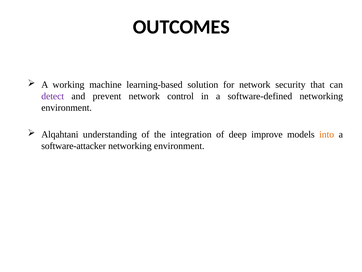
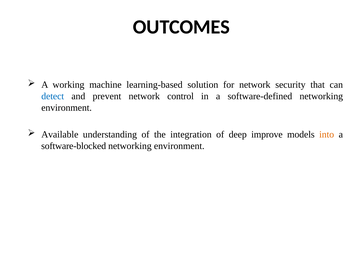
detect colour: purple -> blue
Alqahtani: Alqahtani -> Available
software-attacker: software-attacker -> software-blocked
